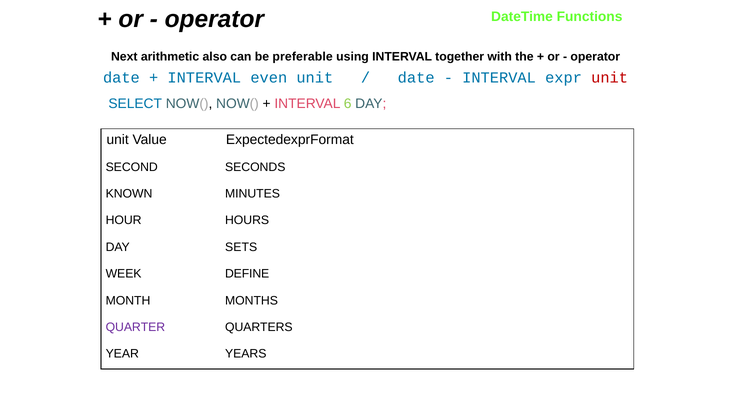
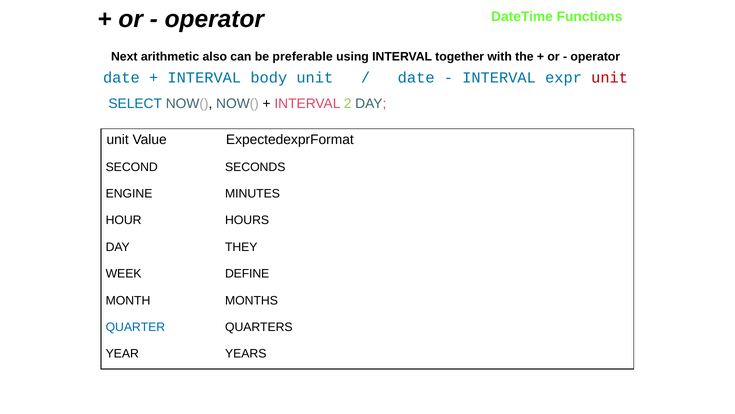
even: even -> body
6: 6 -> 2
KNOWN: KNOWN -> ENGINE
SETS: SETS -> THEY
QUARTER colour: purple -> blue
